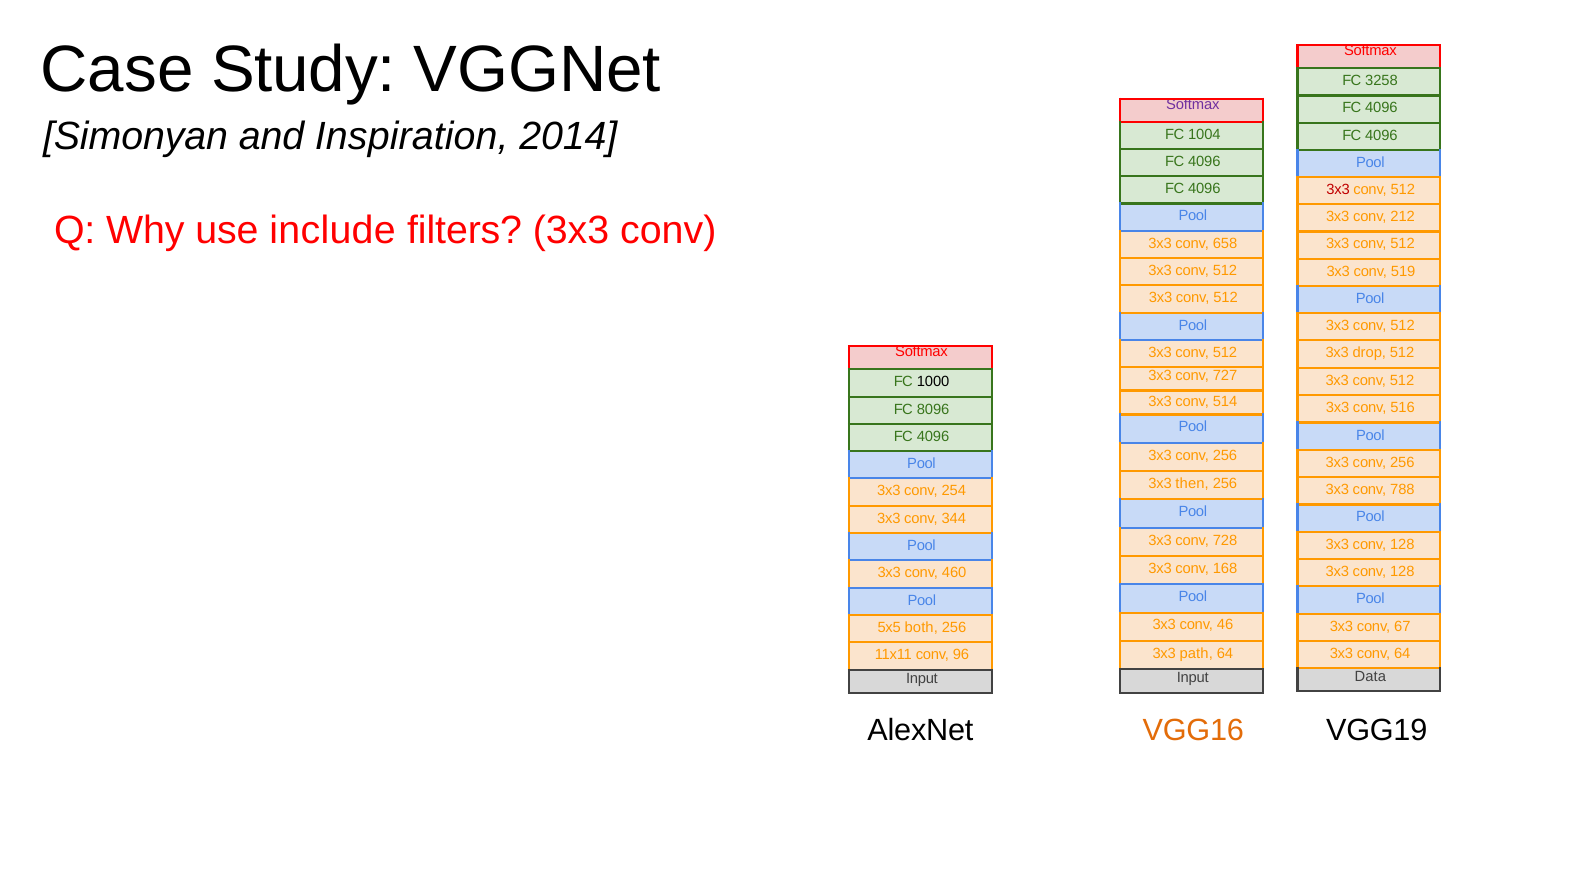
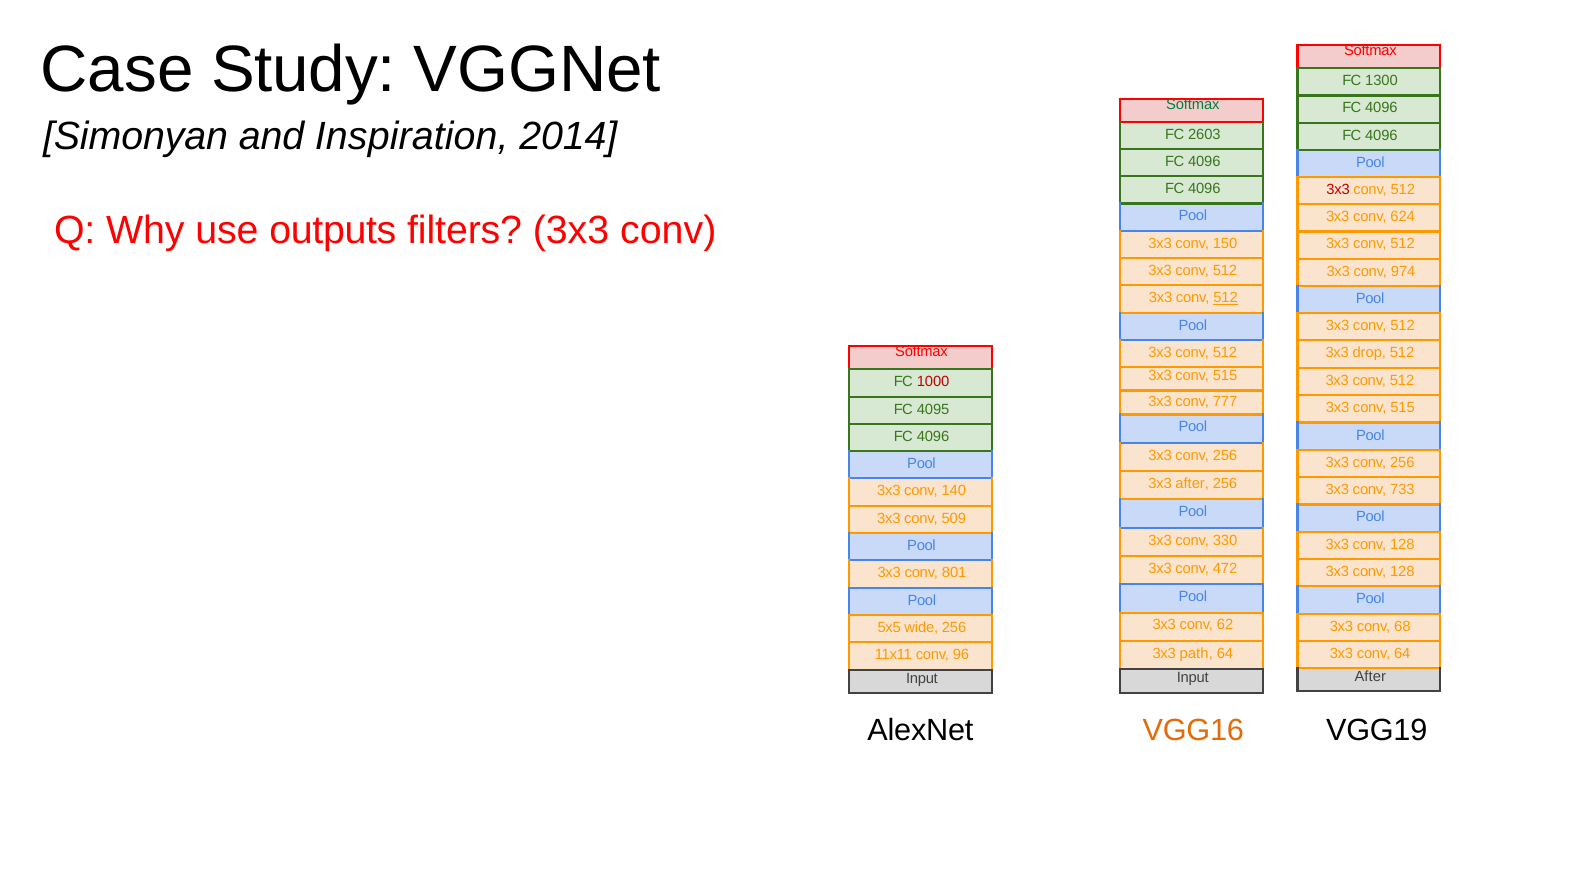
3258: 3258 -> 1300
Softmax at (1193, 104) colour: purple -> green
1004: 1004 -> 2603
212: 212 -> 624
include: include -> outputs
658: 658 -> 150
519: 519 -> 974
512 at (1225, 298) underline: none -> present
727 at (1225, 376): 727 -> 515
1000 colour: black -> red
514: 514 -> 777
516 at (1403, 407): 516 -> 515
8096: 8096 -> 4095
3x3 then: then -> after
788: 788 -> 733
254: 254 -> 140
344: 344 -> 509
728: 728 -> 330
168: 168 -> 472
460: 460 -> 801
46: 46 -> 62
67: 67 -> 68
both: both -> wide
Data at (1370, 677): Data -> After
